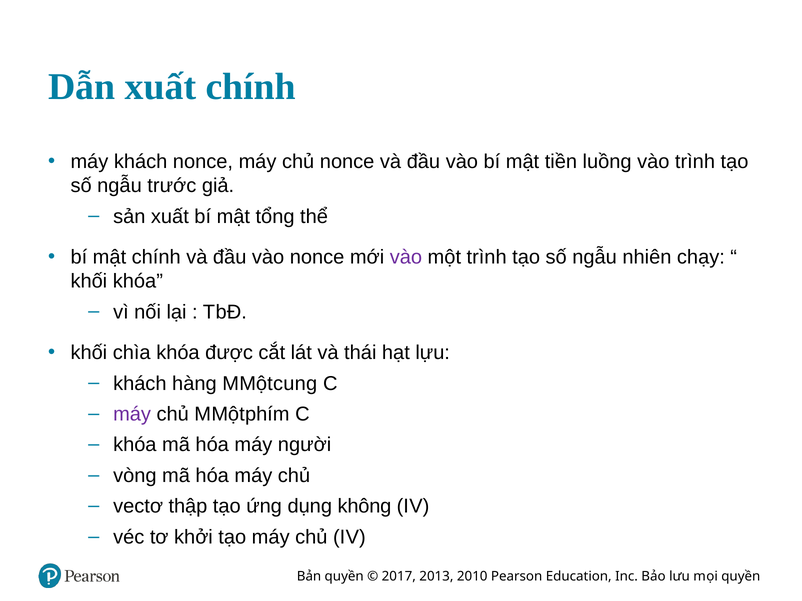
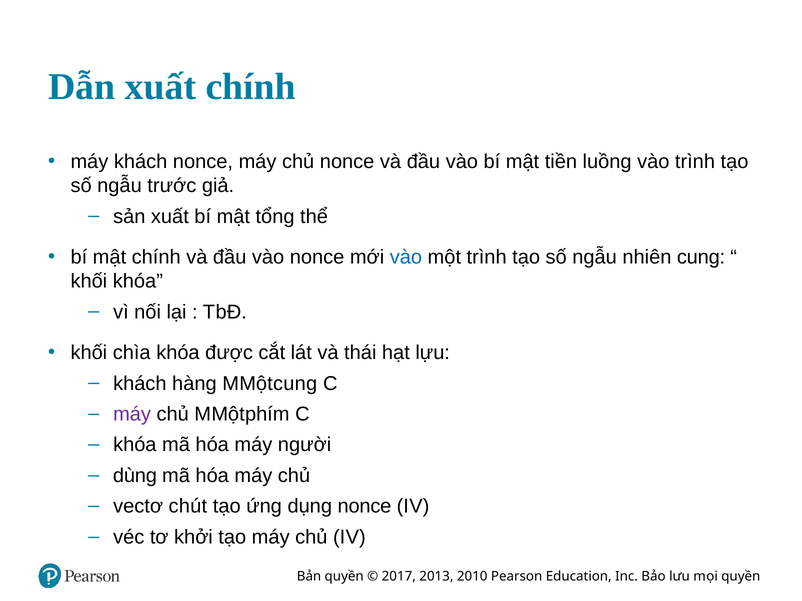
vào at (406, 257) colour: purple -> blue
nhiên chạy: chạy -> cung
vòng: vòng -> dùng
thập: thập -> chút
dụng không: không -> nonce
